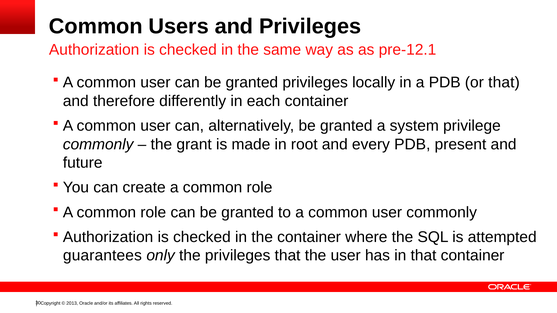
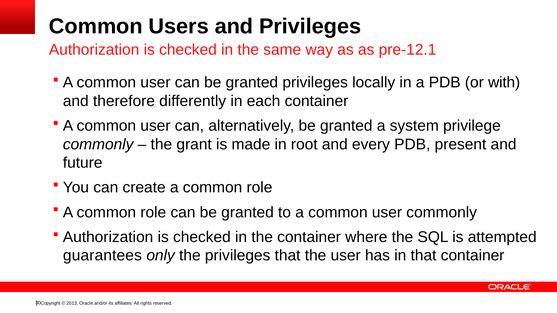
or that: that -> with
